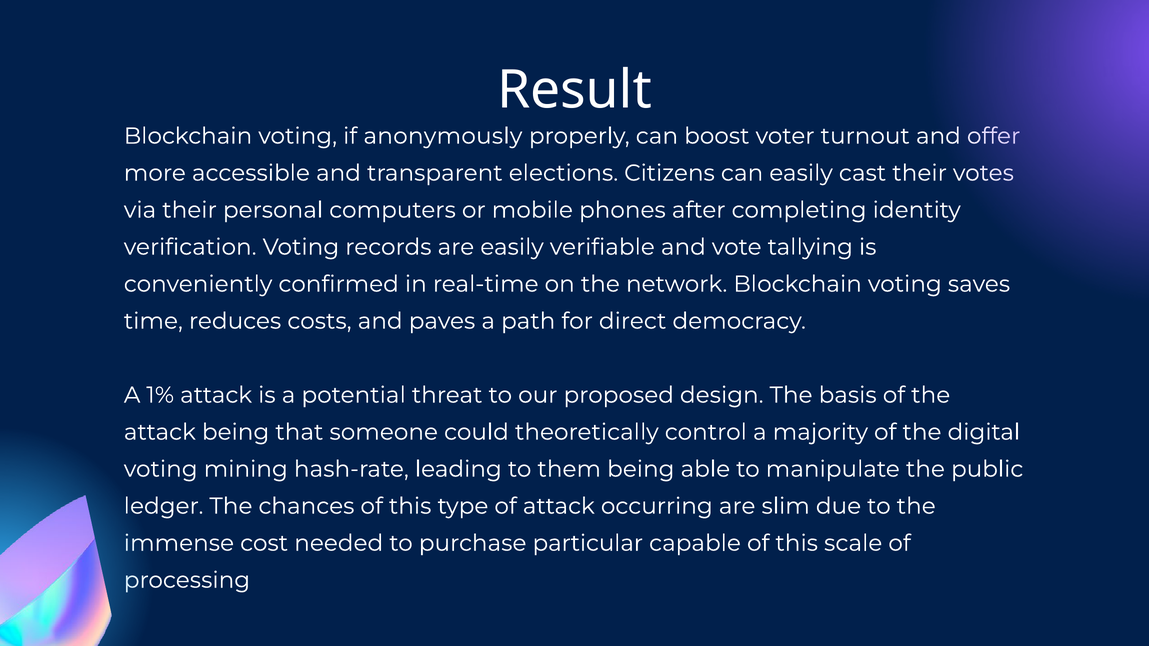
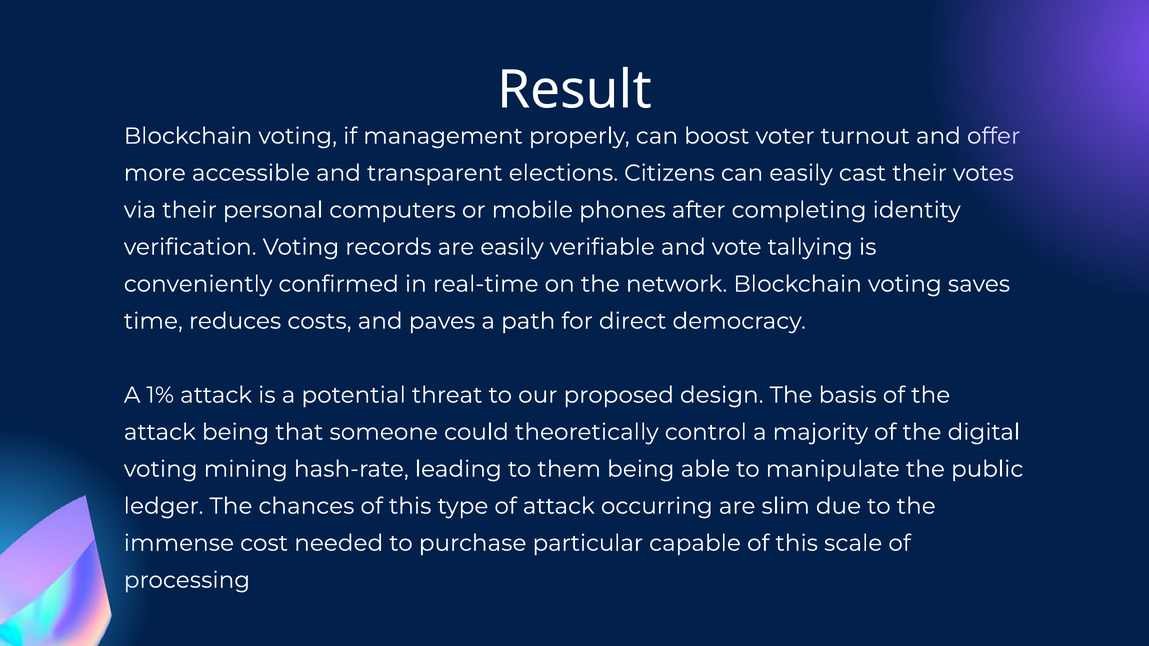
anonymously: anonymously -> management
